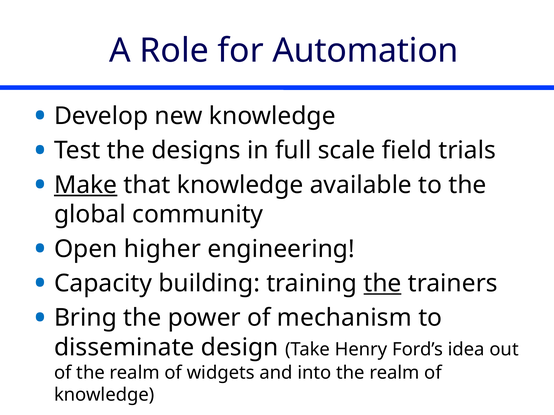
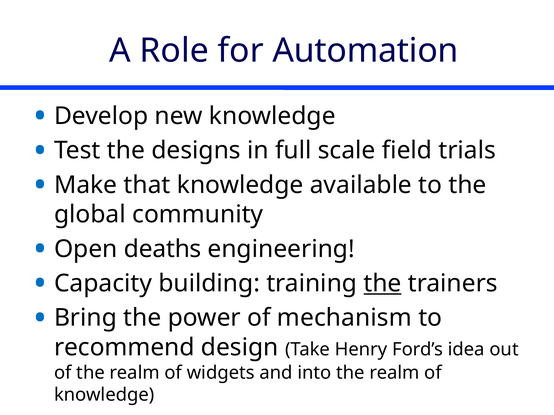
Make underline: present -> none
higher: higher -> deaths
disseminate: disseminate -> recommend
